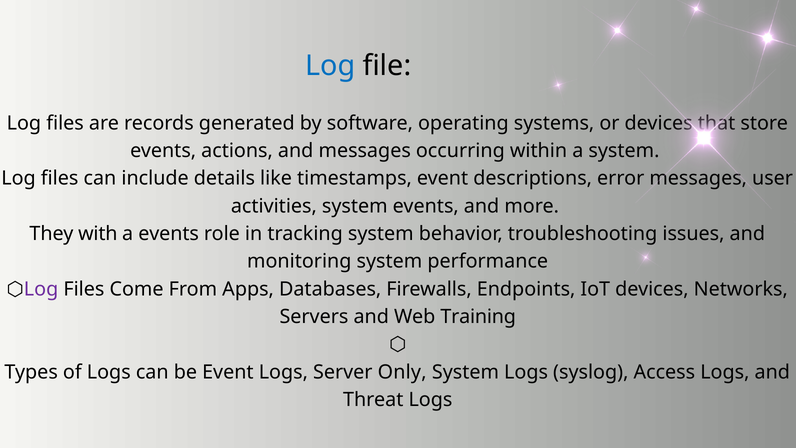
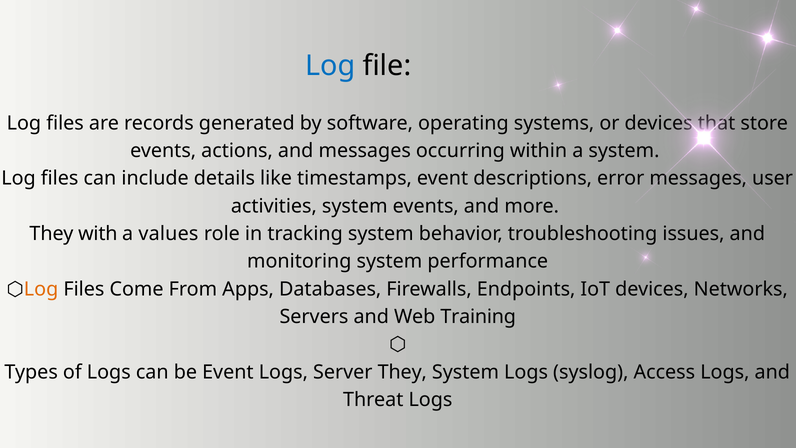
a events: events -> values
Log at (41, 289) colour: purple -> orange
Server Only: Only -> They
